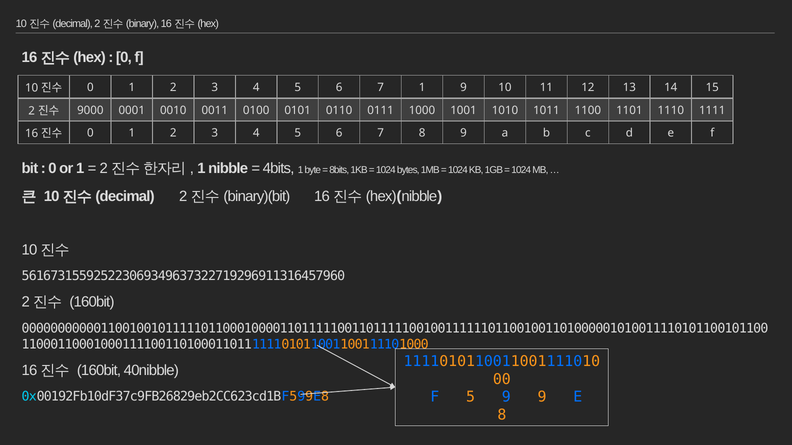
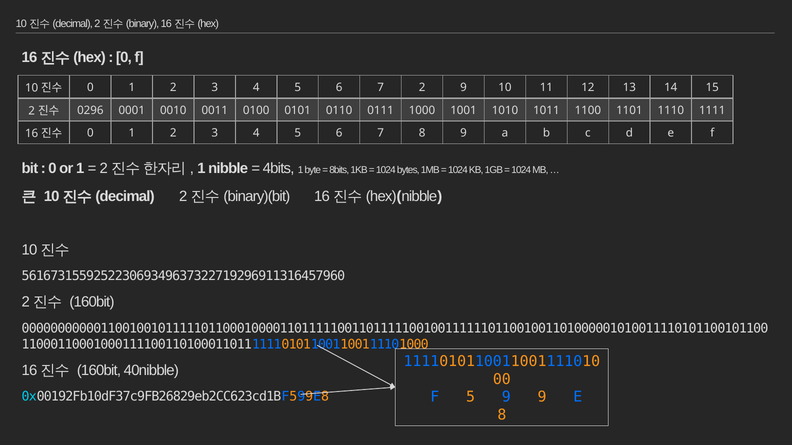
7 1: 1 -> 2
9000: 9000 -> 0296
